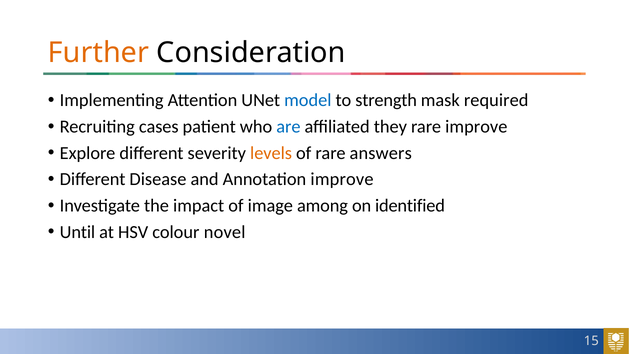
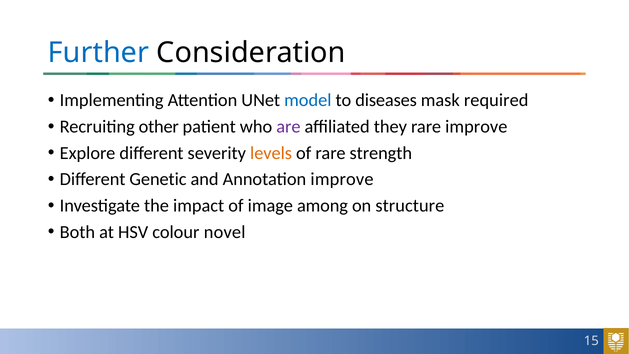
Further colour: orange -> blue
strength: strength -> diseases
cases: cases -> other
are colour: blue -> purple
answers: answers -> strength
Disease: Disease -> Genetic
identified: identified -> structure
Until: Until -> Both
